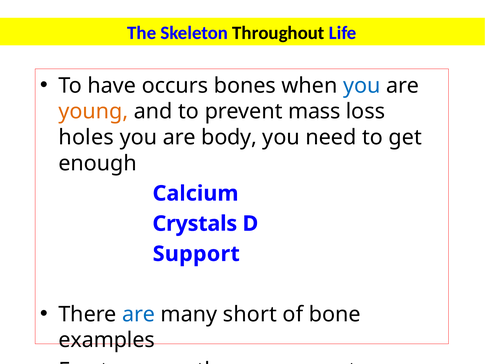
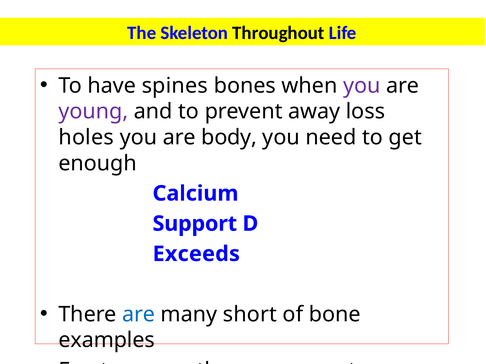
occurs: occurs -> spines
you at (362, 86) colour: blue -> purple
young colour: orange -> purple
mass: mass -> away
Crystals: Crystals -> Support
Support: Support -> Exceeds
